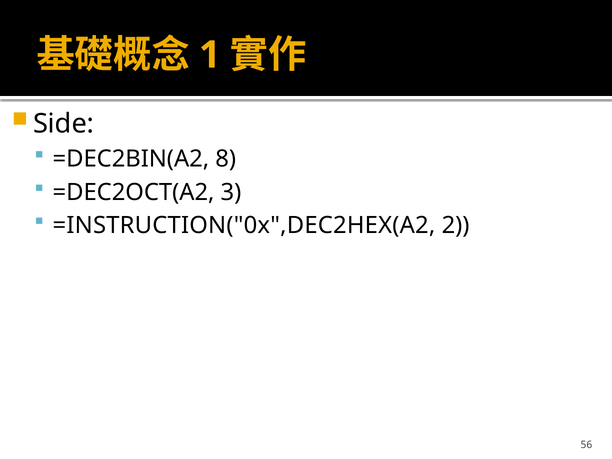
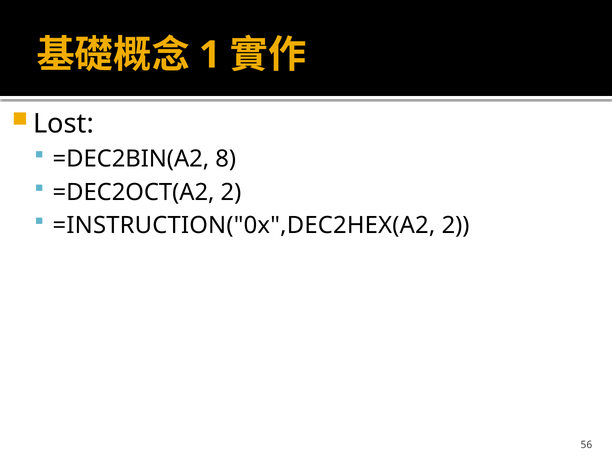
Side: Side -> Lost
=DEC2OCT(A2 3: 3 -> 2
